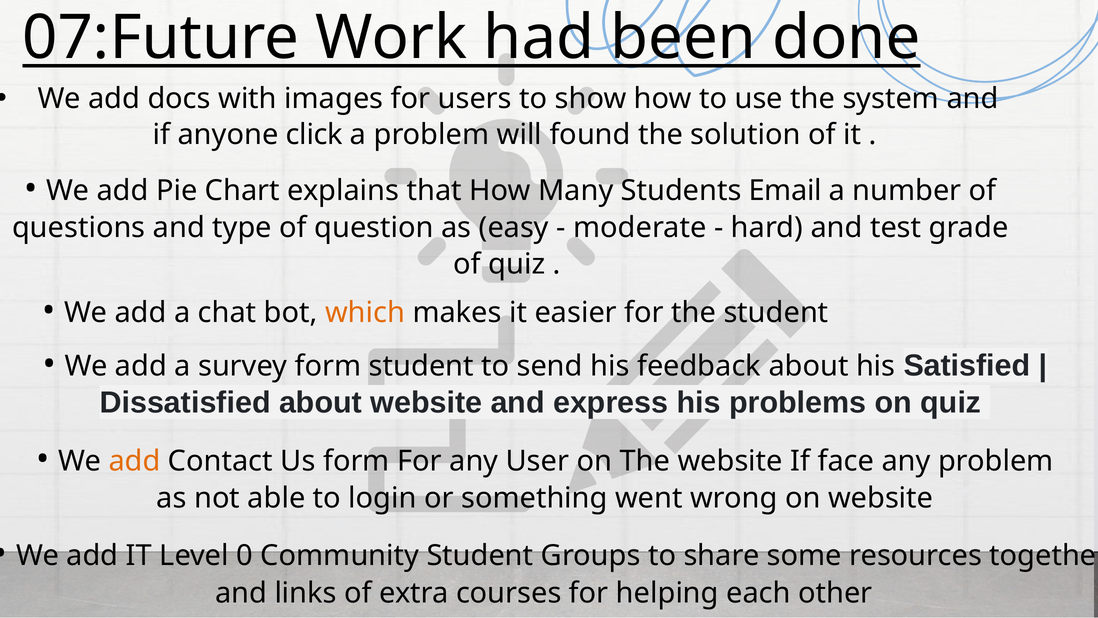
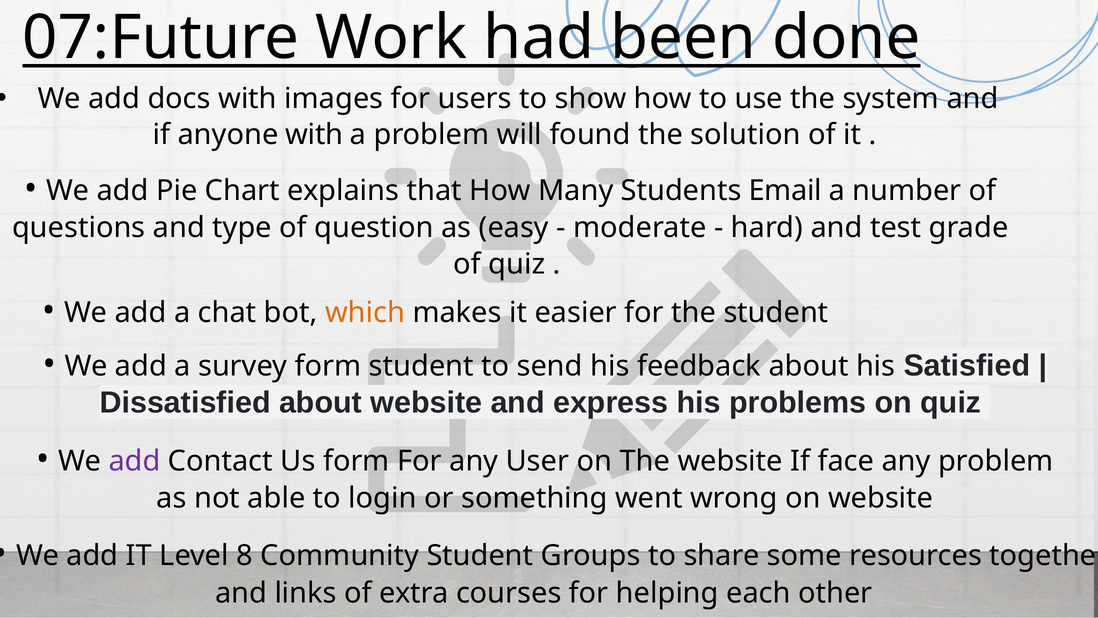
anyone click: click -> with
add at (135, 461) colour: orange -> purple
0: 0 -> 8
